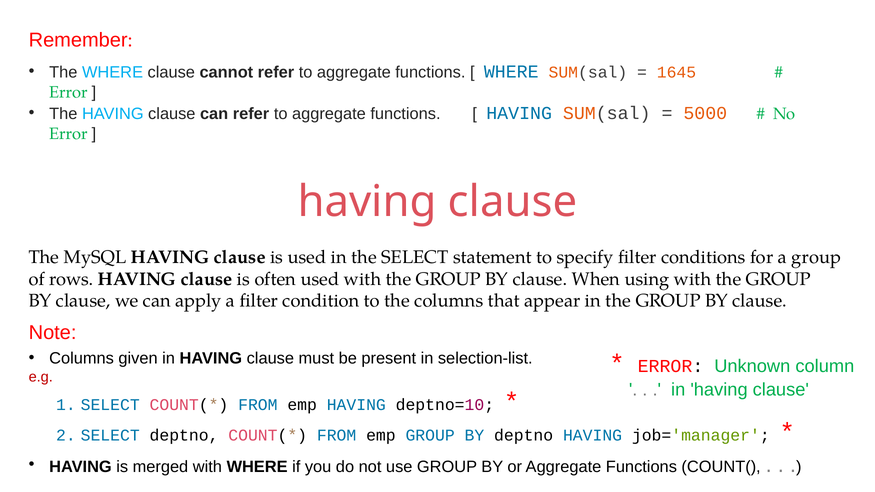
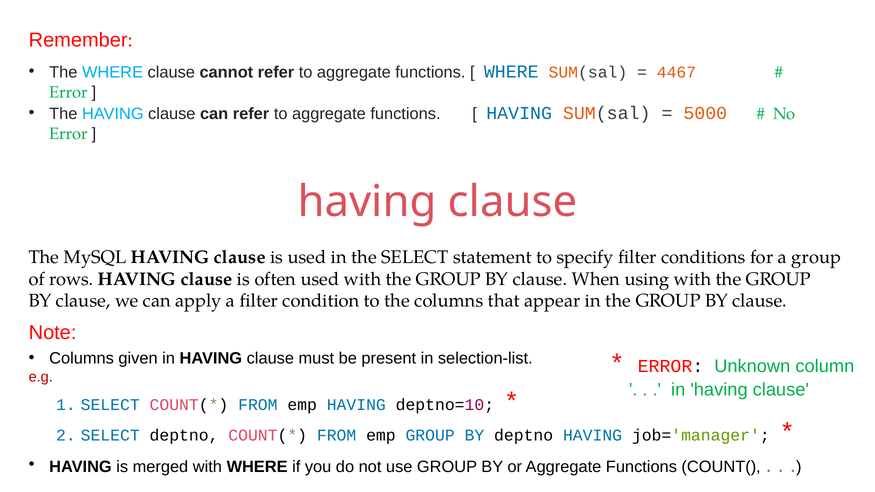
1645: 1645 -> 4467
